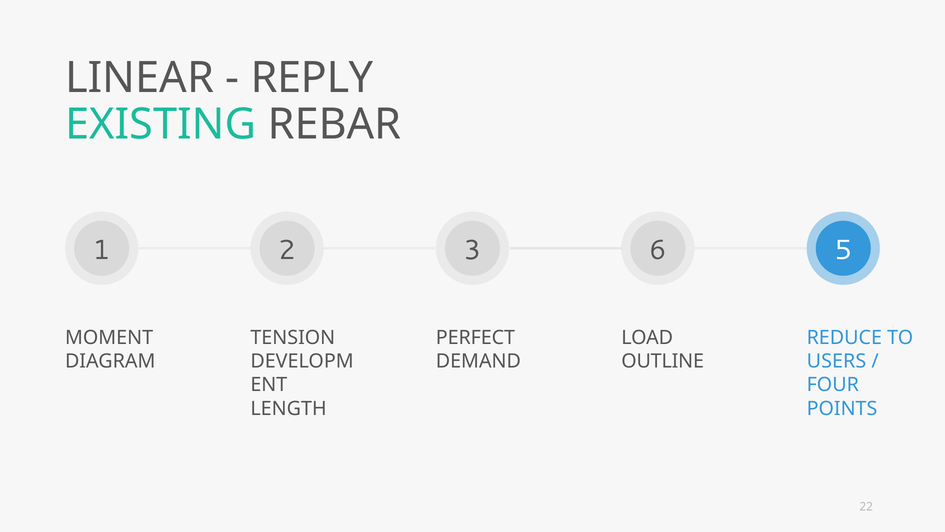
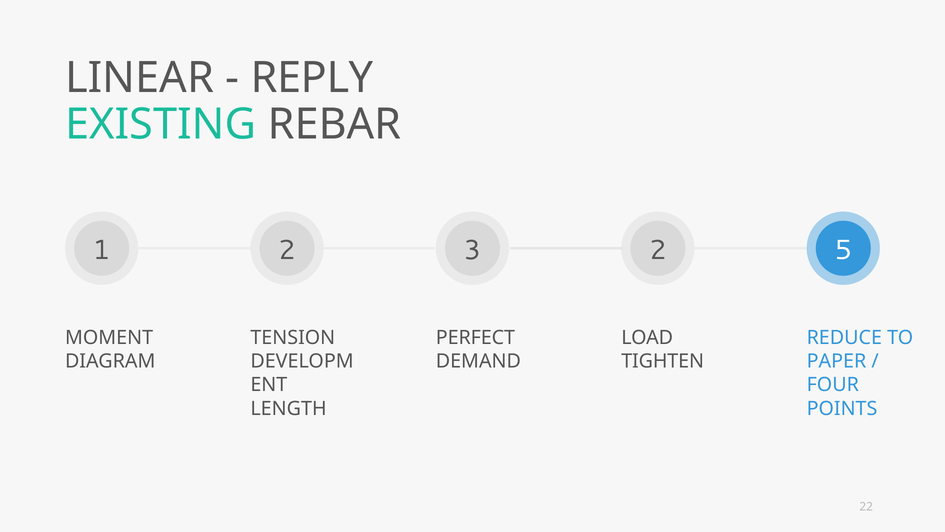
1 6: 6 -> 2
OUTLINE: OUTLINE -> TIGHTEN
USERS: USERS -> PAPER
